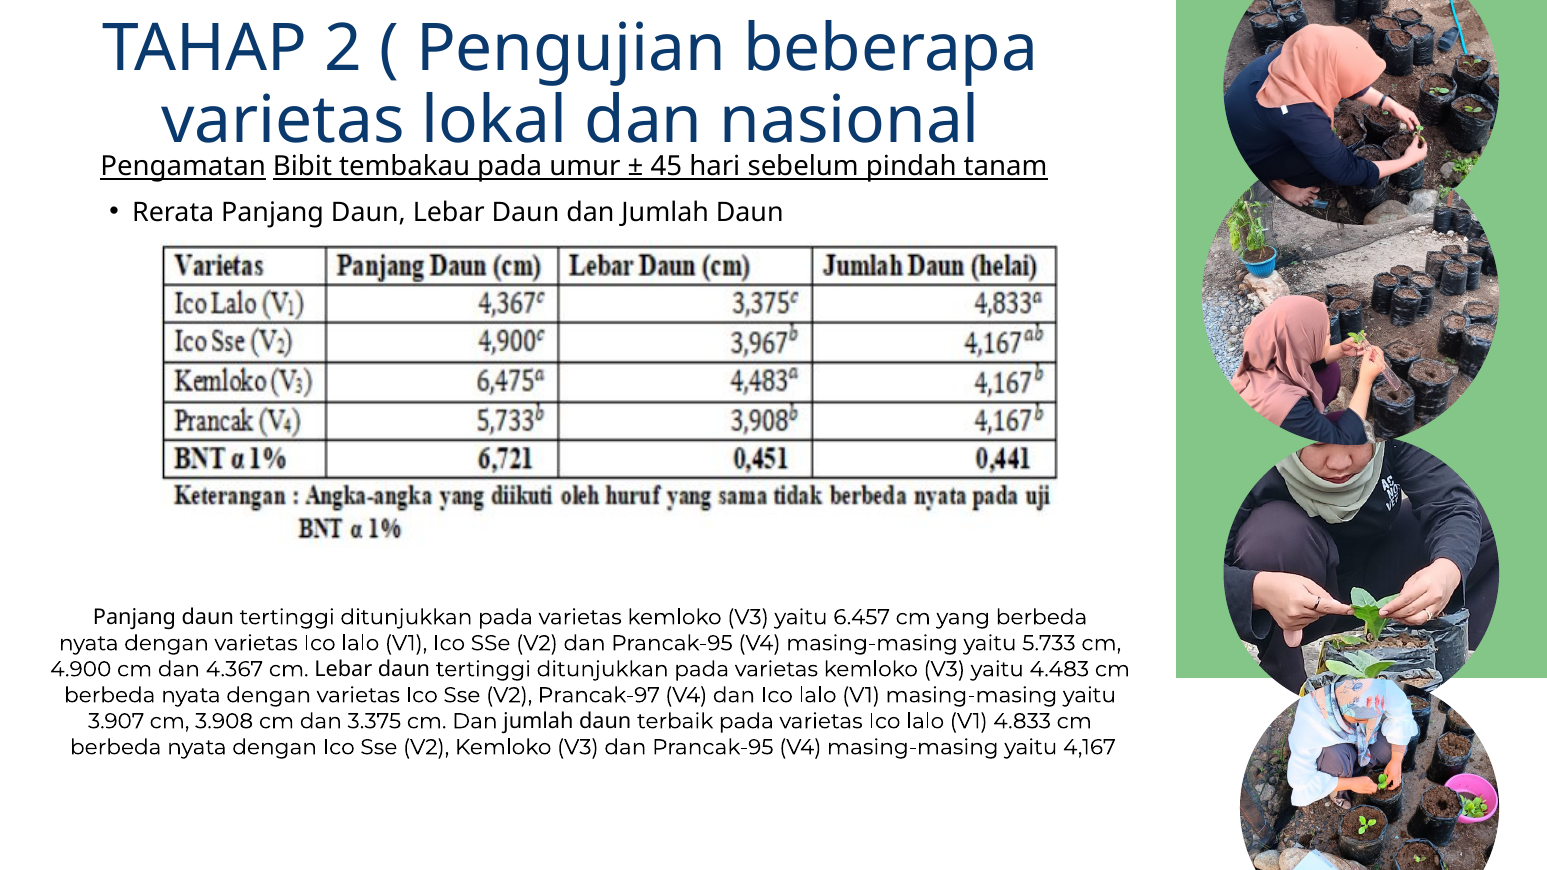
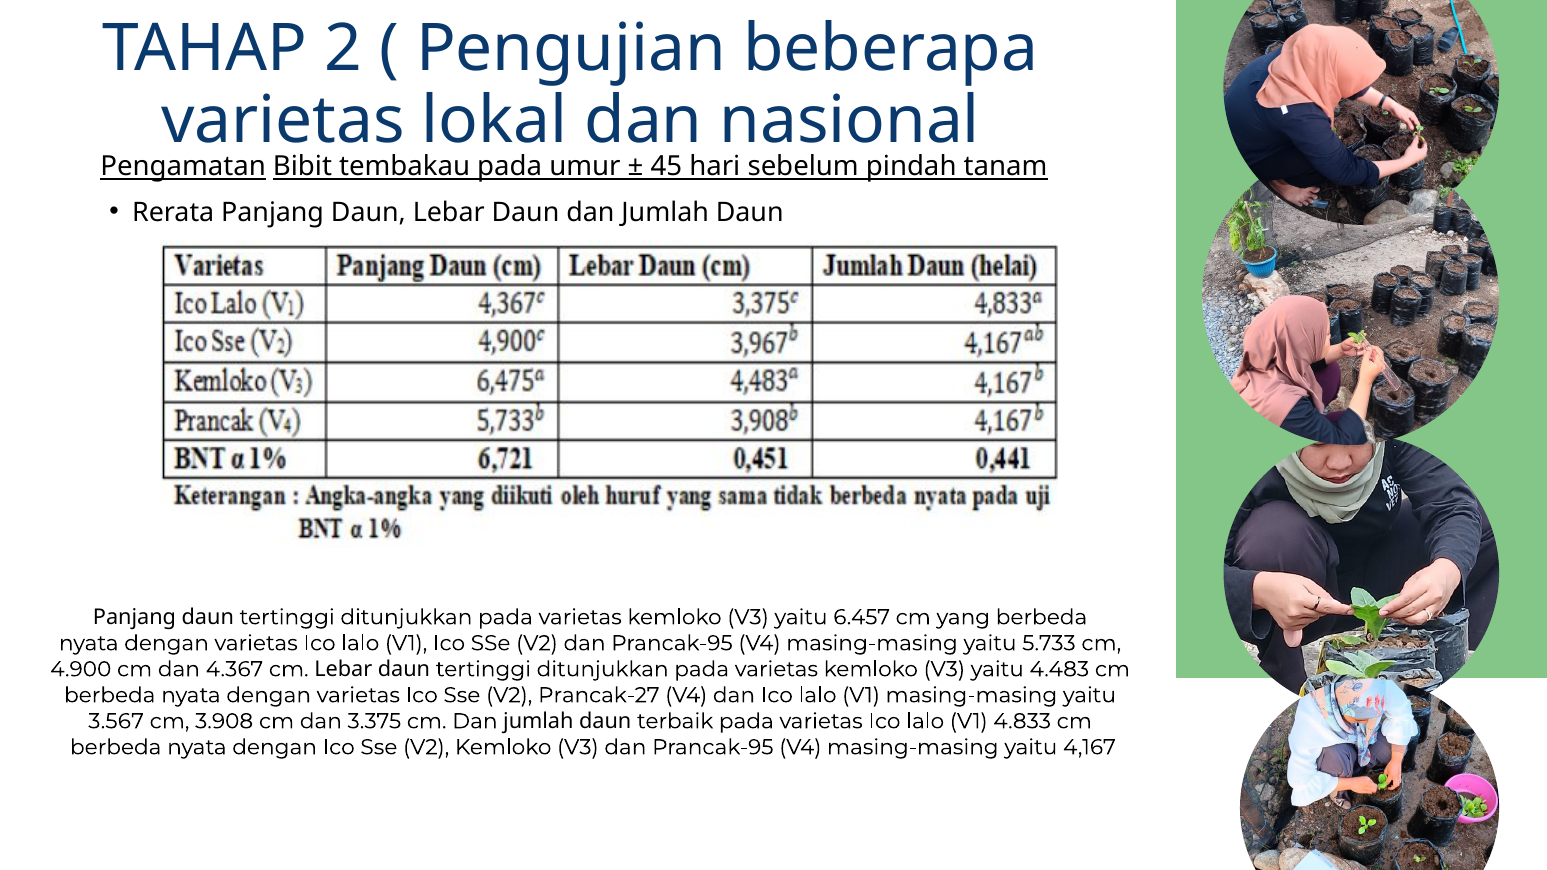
Prancak-97: Prancak-97 -> Prancak-27
3.907: 3.907 -> 3.567
